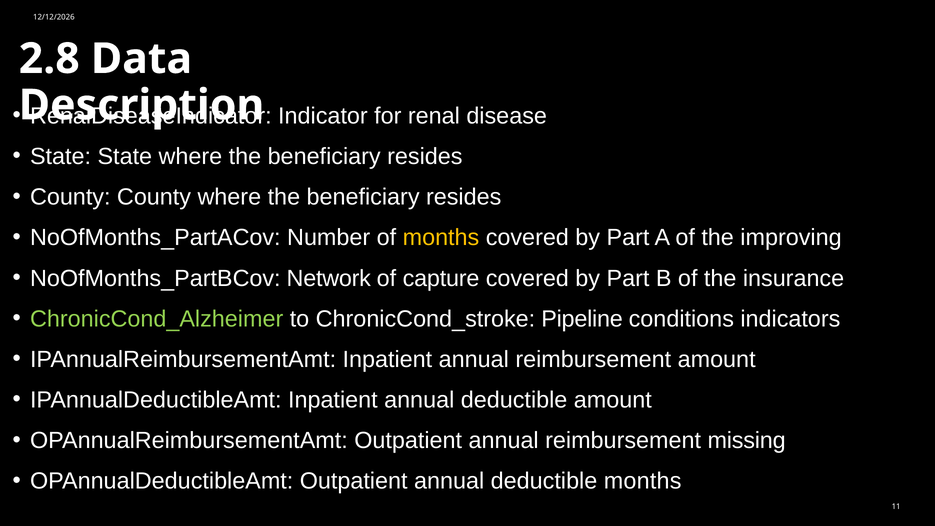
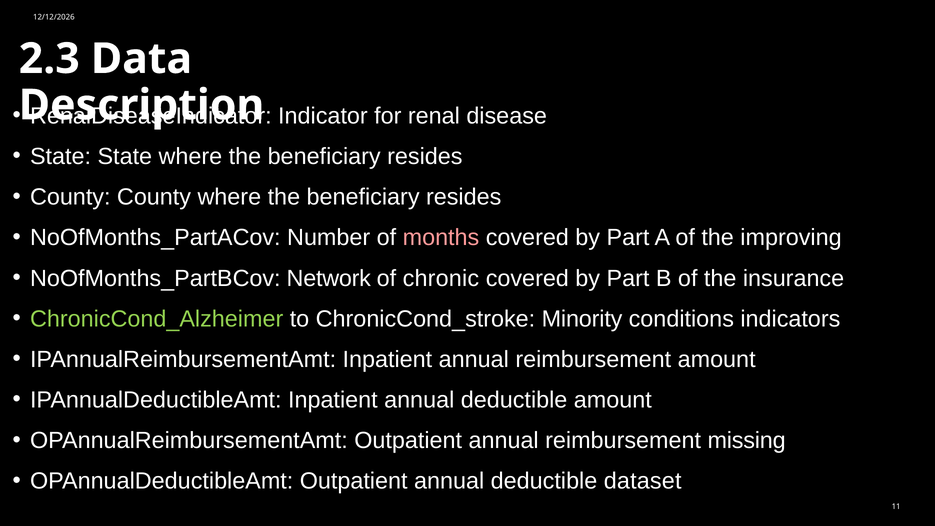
2.8: 2.8 -> 2.3
months at (441, 238) colour: yellow -> pink
capture: capture -> chronic
Pipeline: Pipeline -> Minority
deductible months: months -> dataset
